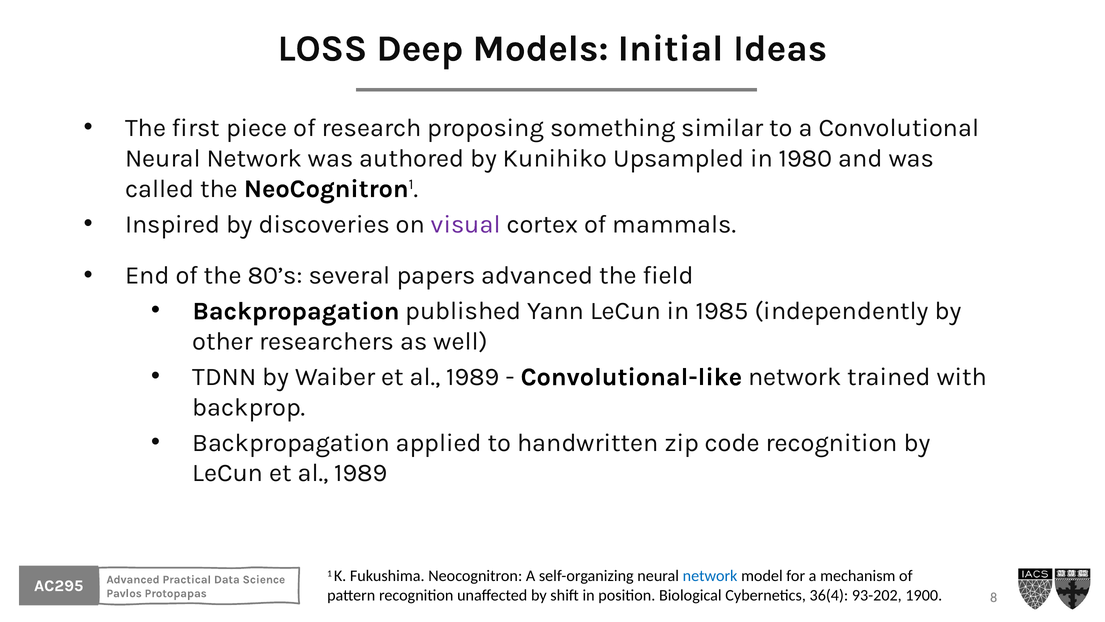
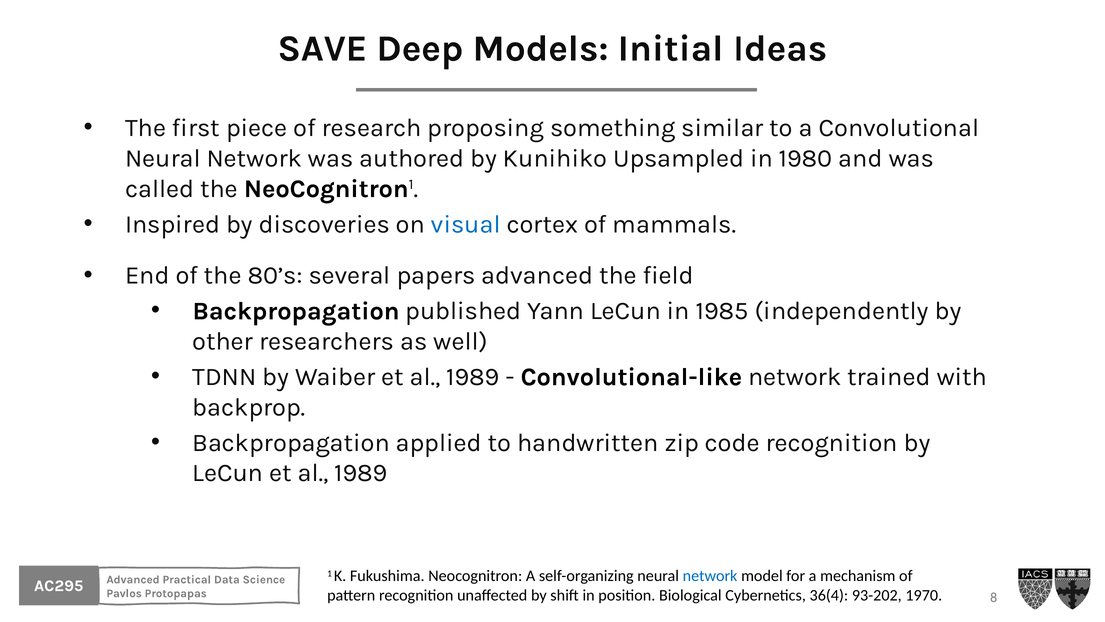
LOSS: LOSS -> SAVE
visual colour: purple -> blue
1900: 1900 -> 1970
